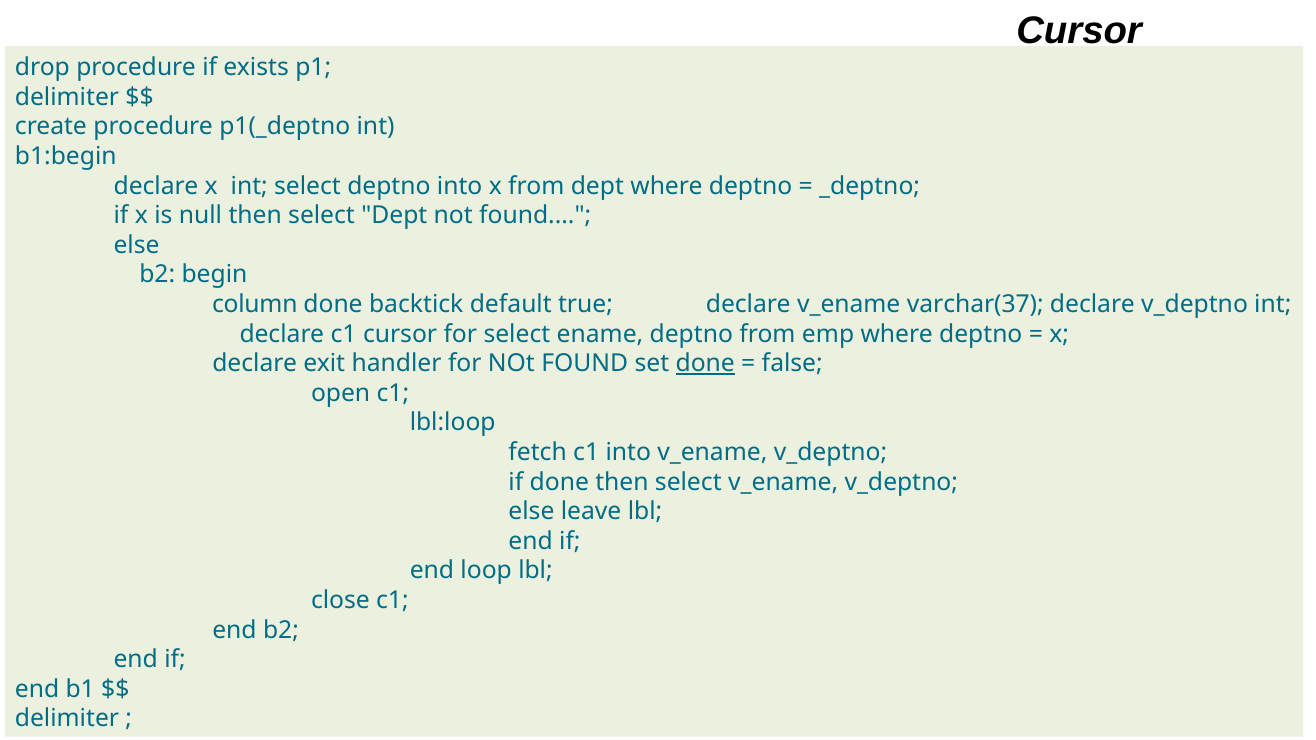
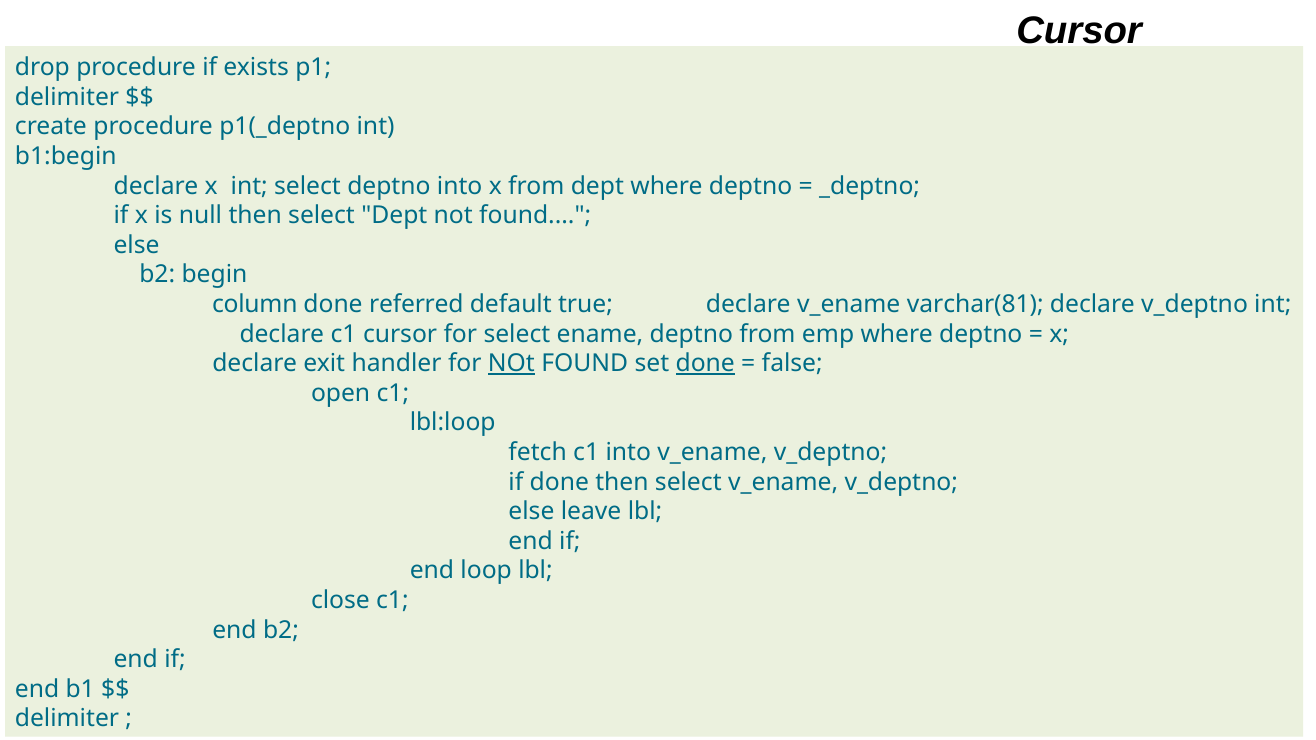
backtick: backtick -> referred
varchar(37: varchar(37 -> varchar(81
NOt at (511, 364) underline: none -> present
